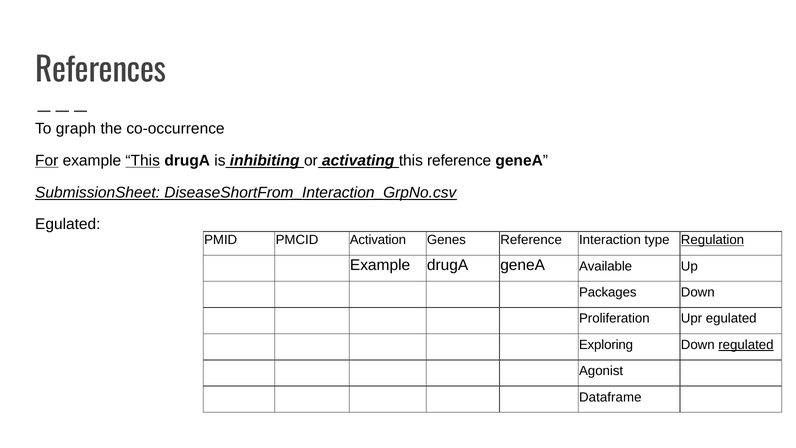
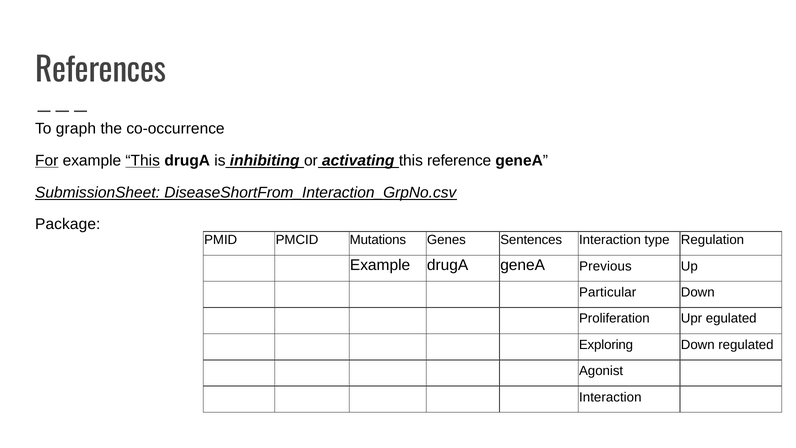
Egulated at (68, 224): Egulated -> Package
Activation: Activation -> Mutations
Genes Reference: Reference -> Sentences
Regulation underline: present -> none
Available: Available -> Previous
Packages: Packages -> Particular
regulated underline: present -> none
Dataframe at (610, 397): Dataframe -> Interaction
